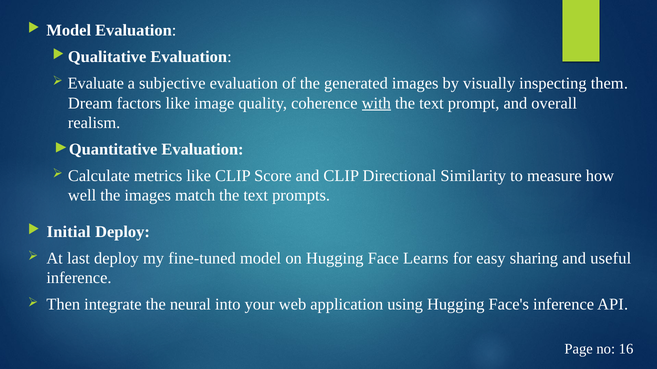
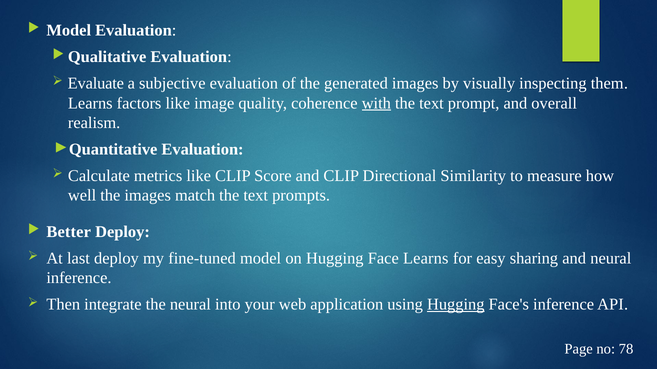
Dream at (90, 103): Dream -> Learns
Initial: Initial -> Better
and useful: useful -> neural
Hugging at (456, 305) underline: none -> present
16: 16 -> 78
